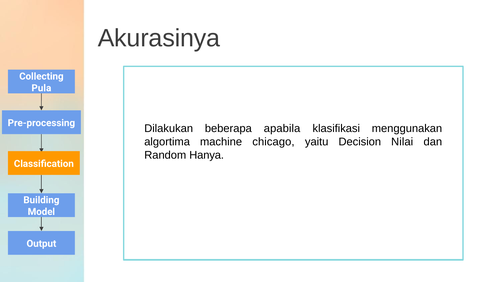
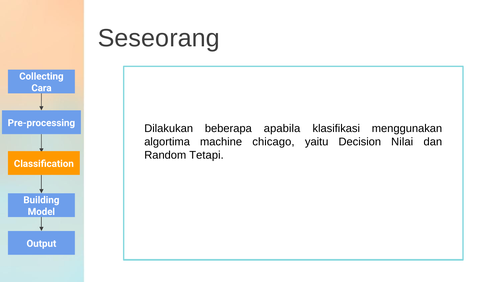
Akurasinya: Akurasinya -> Seseorang
Pula: Pula -> Cara
Hanya: Hanya -> Tetapi
